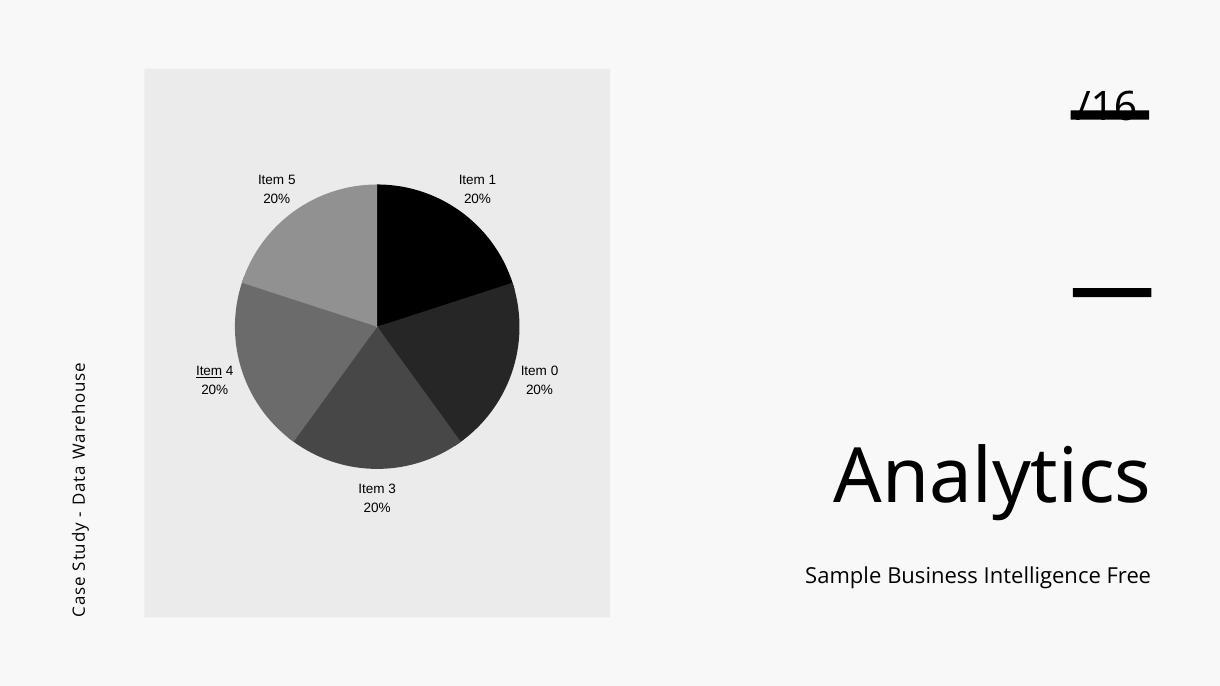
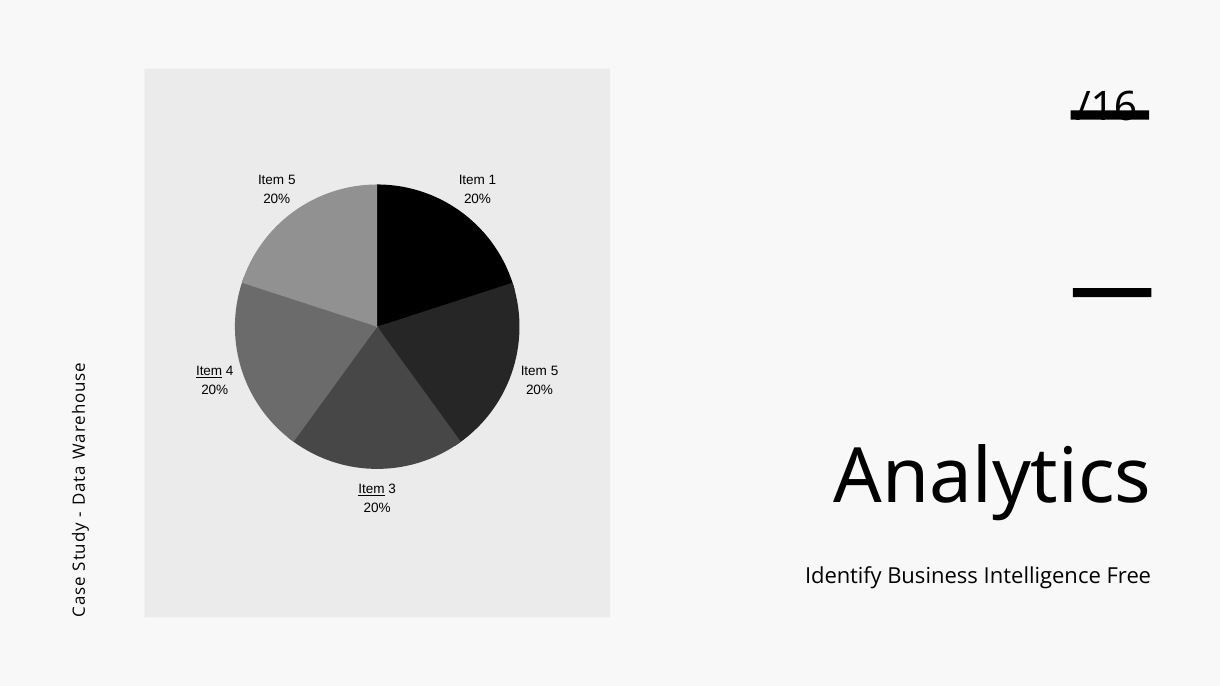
0 at (555, 371): 0 -> 5
Item at (372, 489) underline: none -> present
Sample: Sample -> Identify
